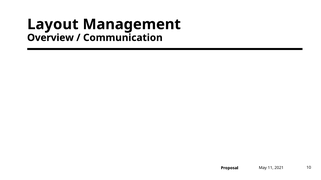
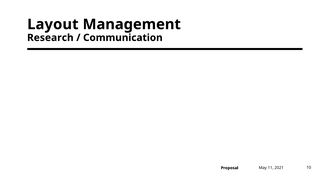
Overview: Overview -> Research
